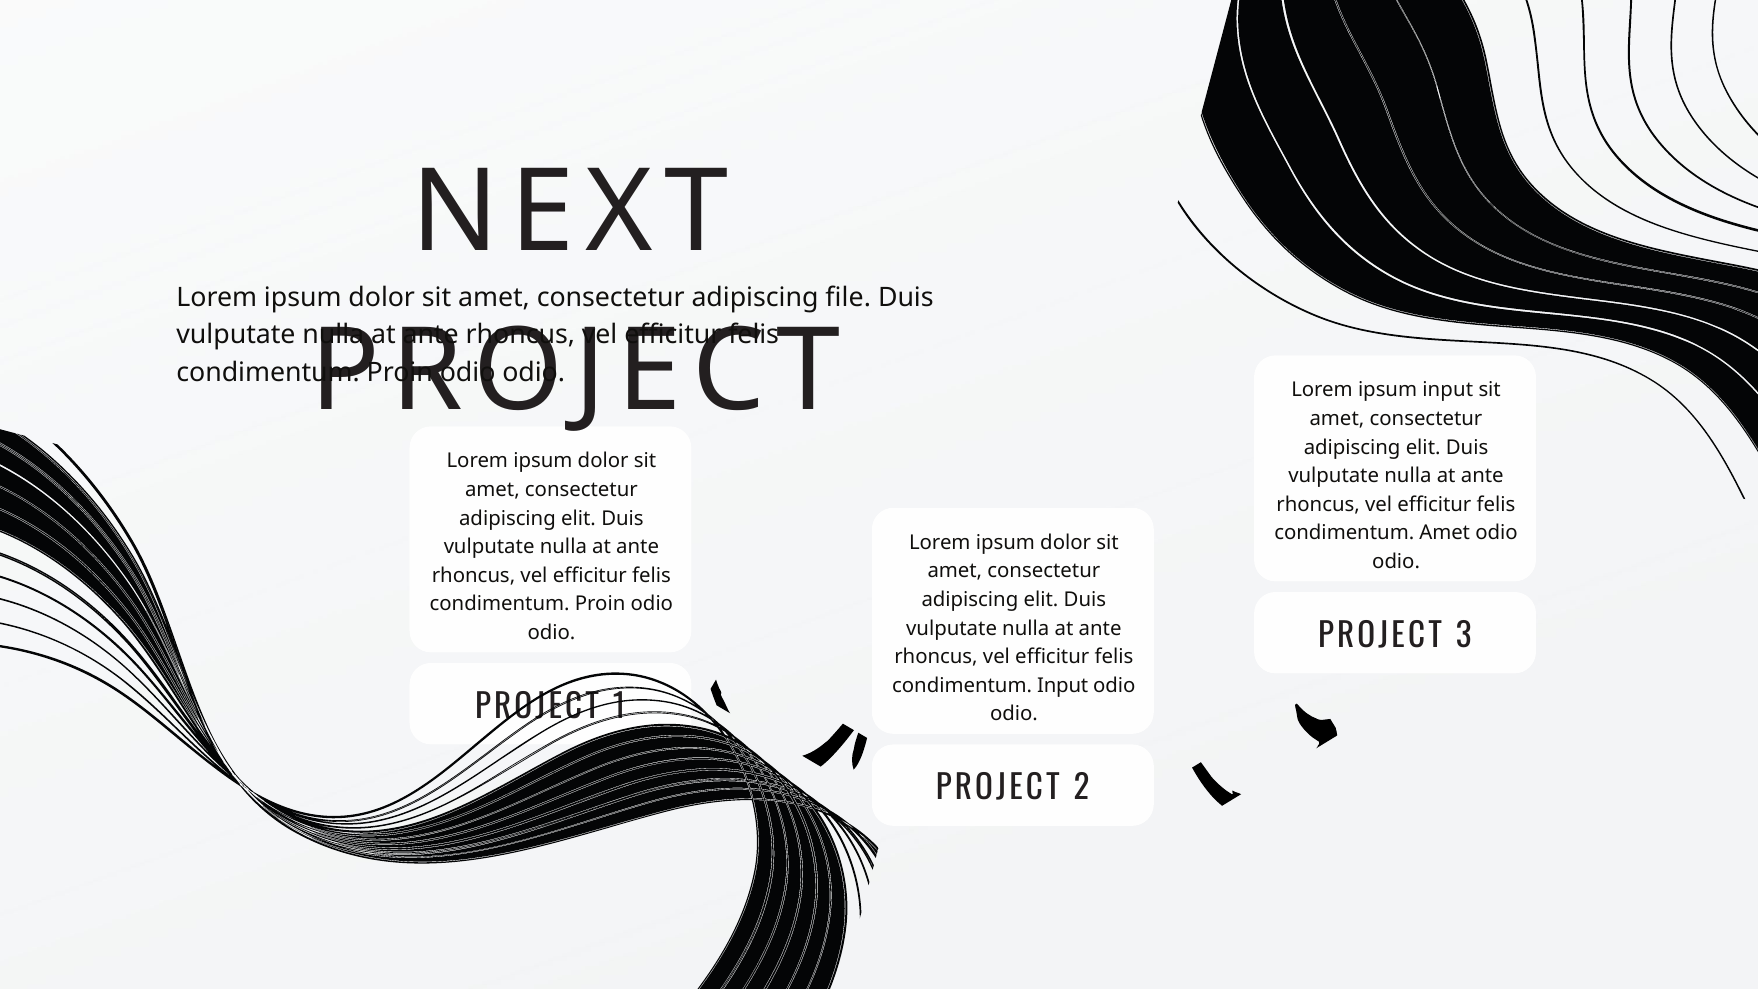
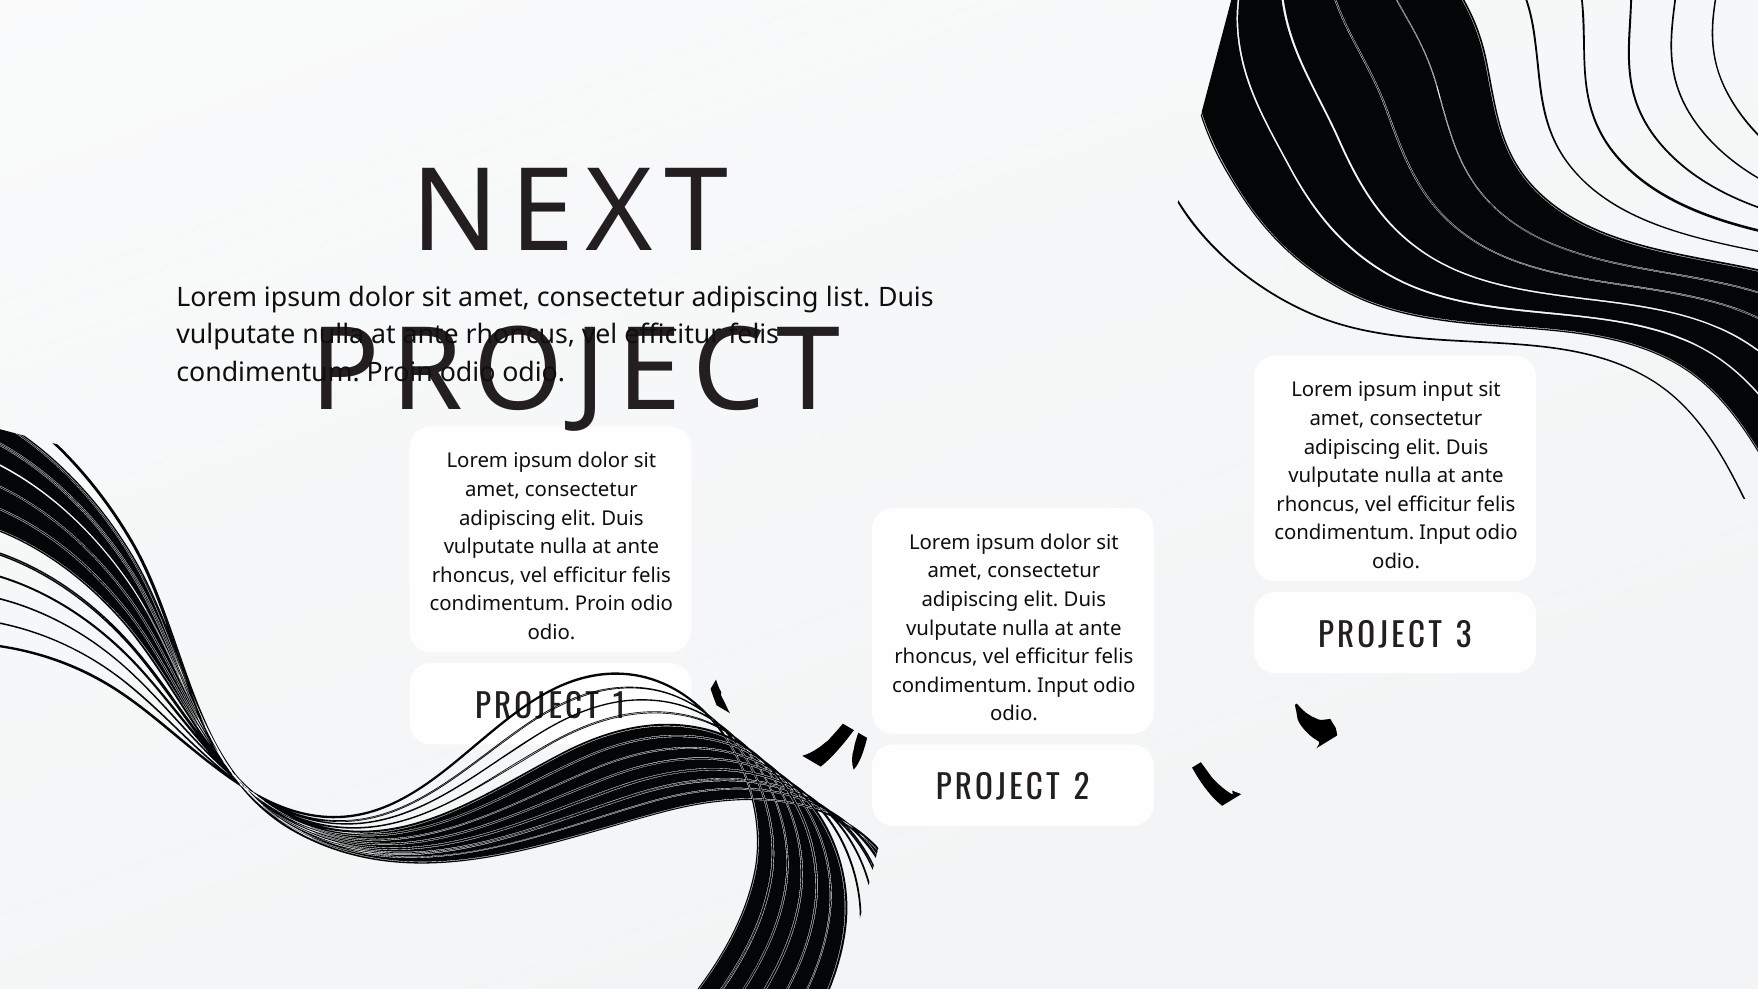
file: file -> list
Amet at (1445, 533): Amet -> Input
